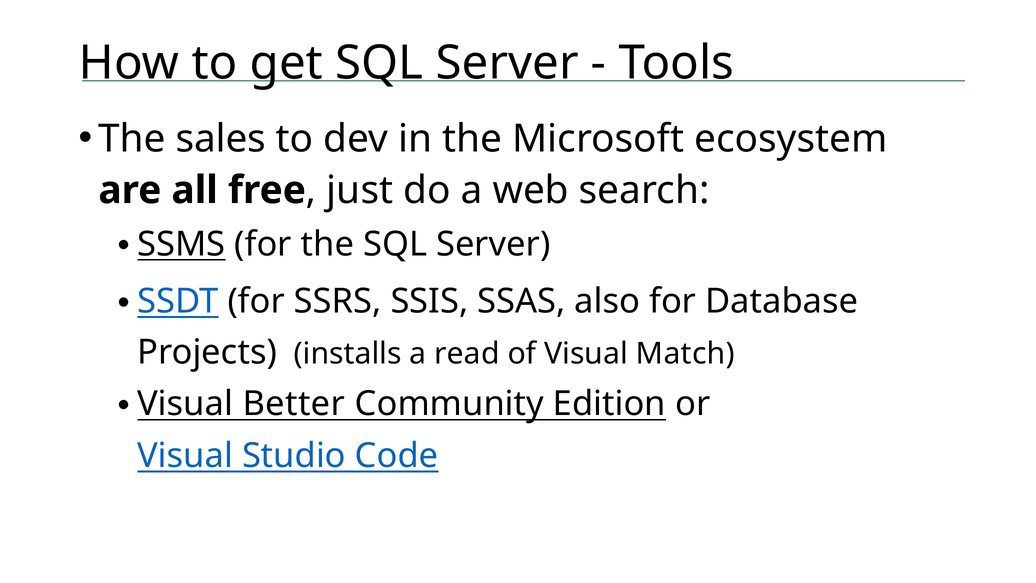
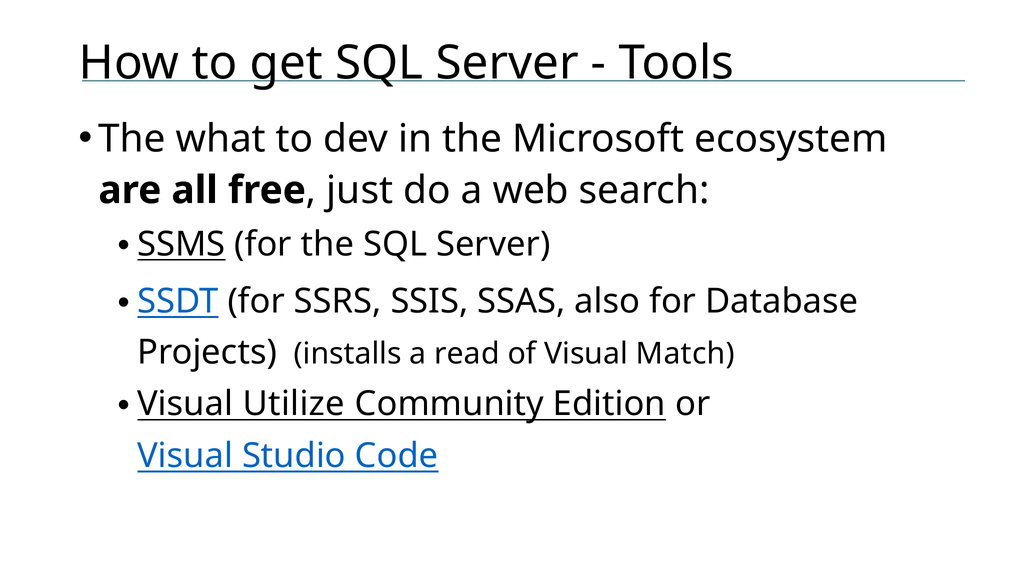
sales: sales -> what
Better: Better -> Utilize
